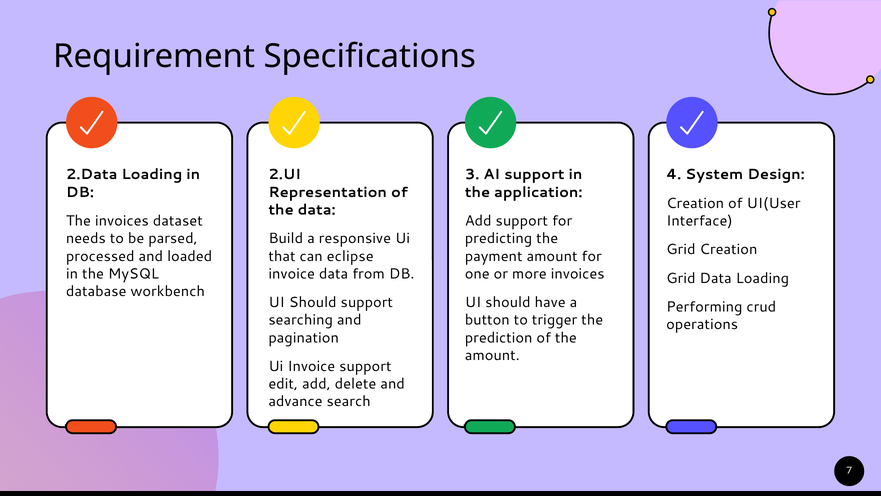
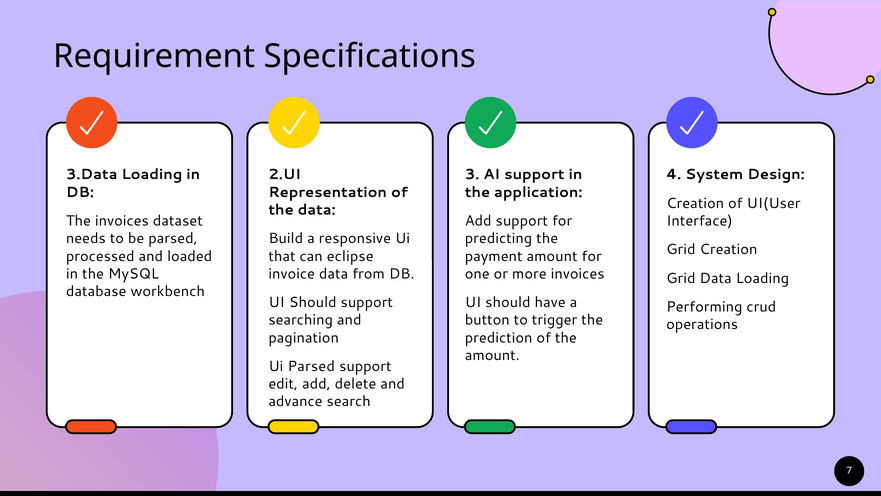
2.Data: 2.Data -> 3.Data
Ui Invoice: Invoice -> Parsed
